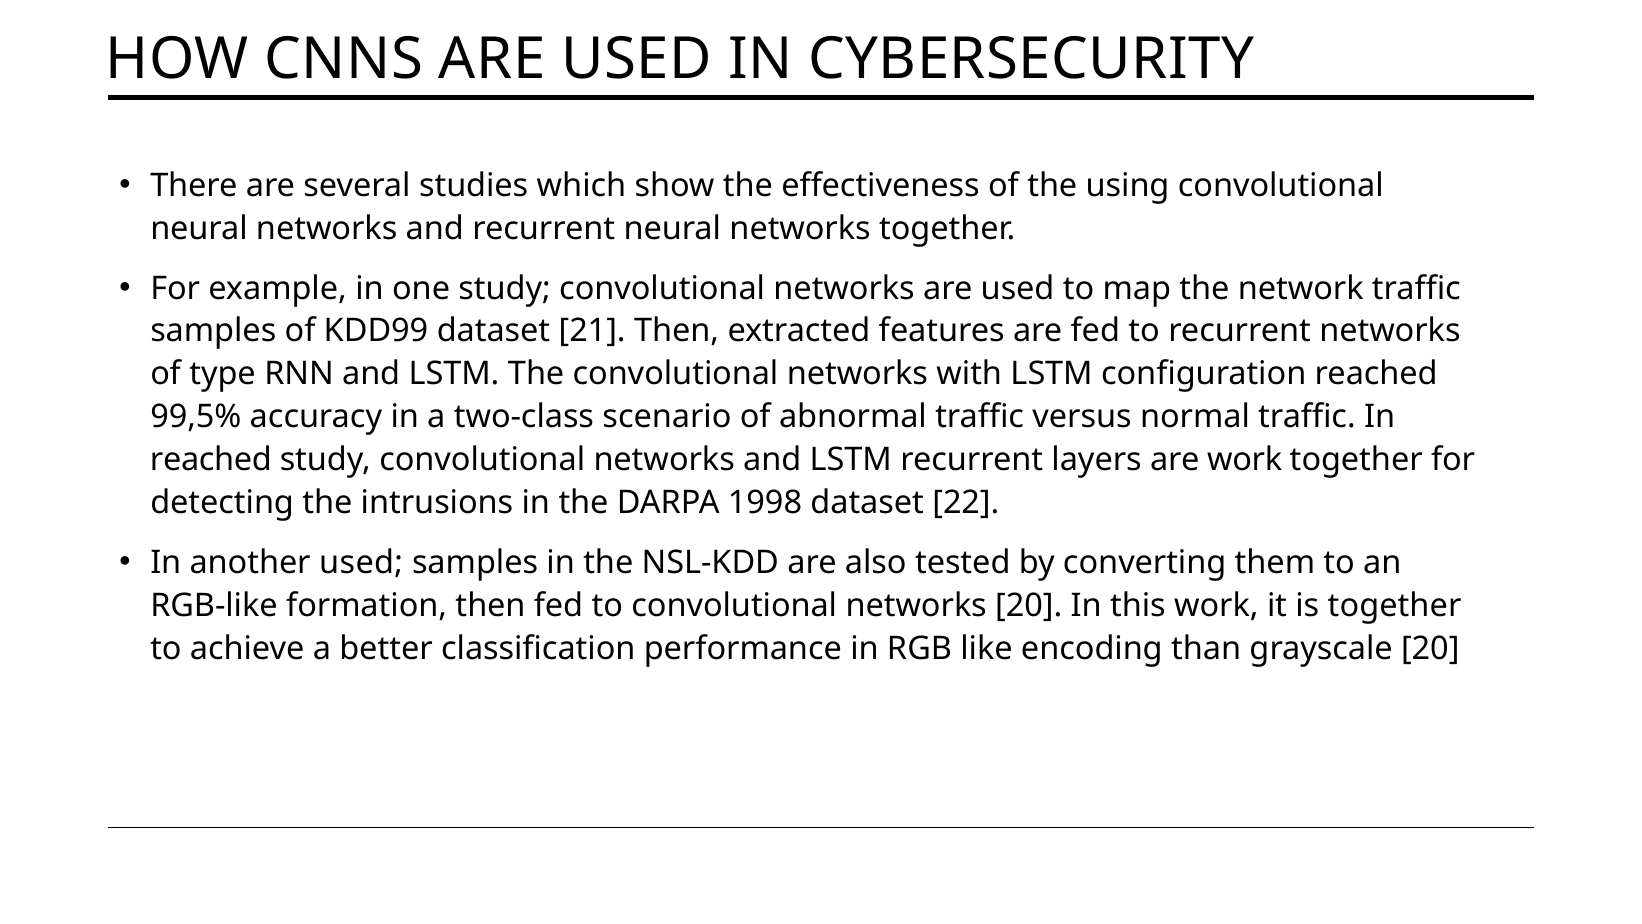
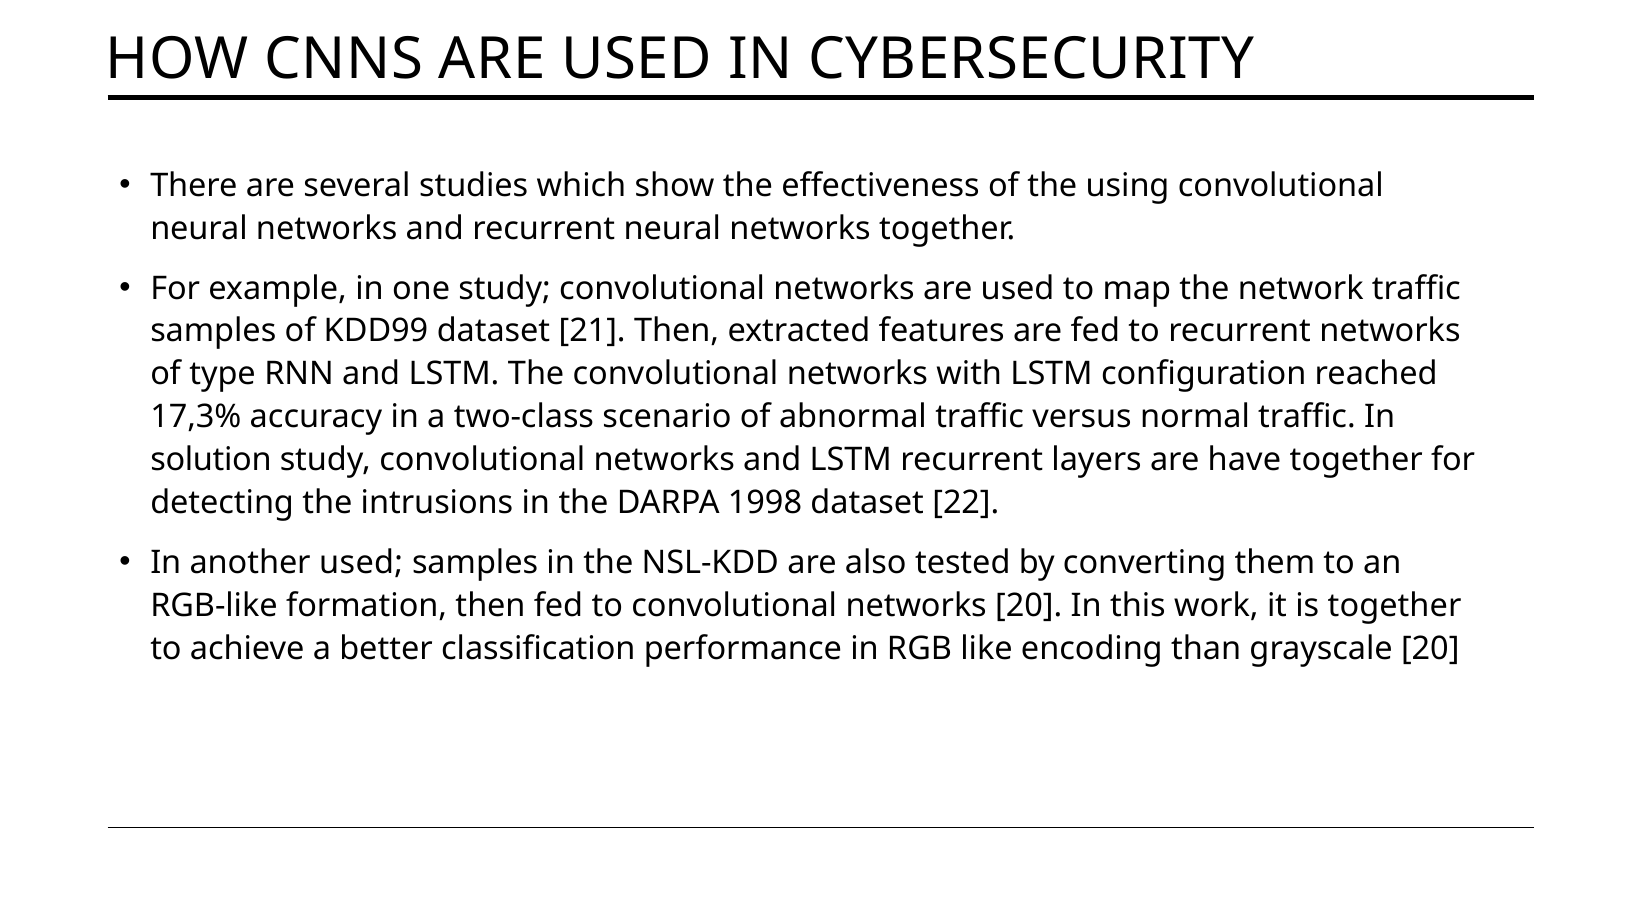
99,5%: 99,5% -> 17,3%
reached at (211, 460): reached -> solution
are work: work -> have
